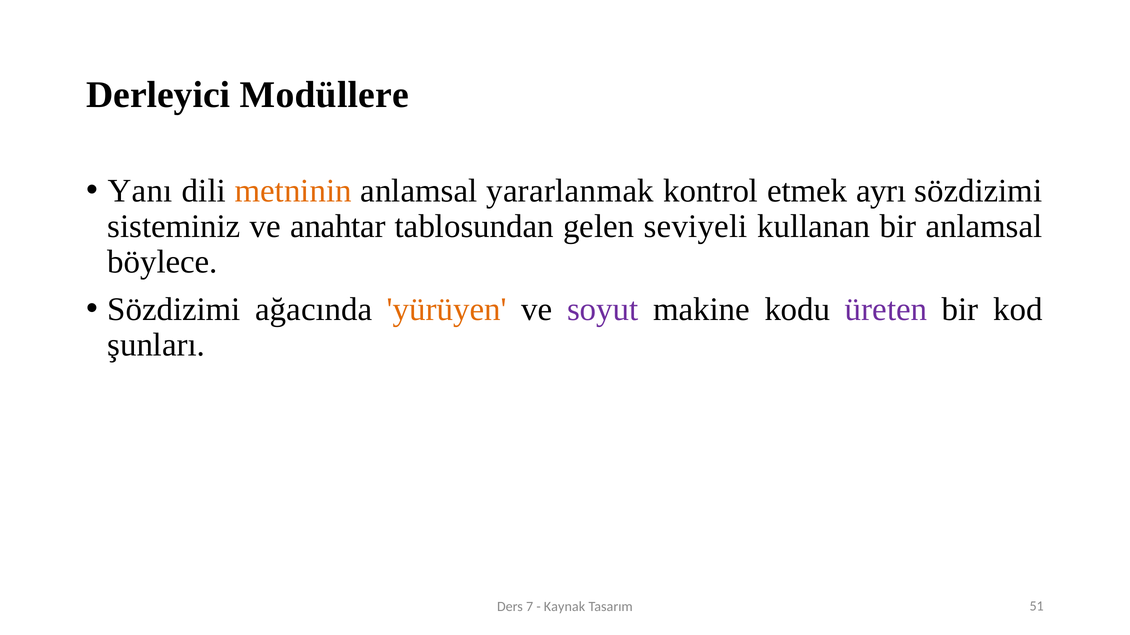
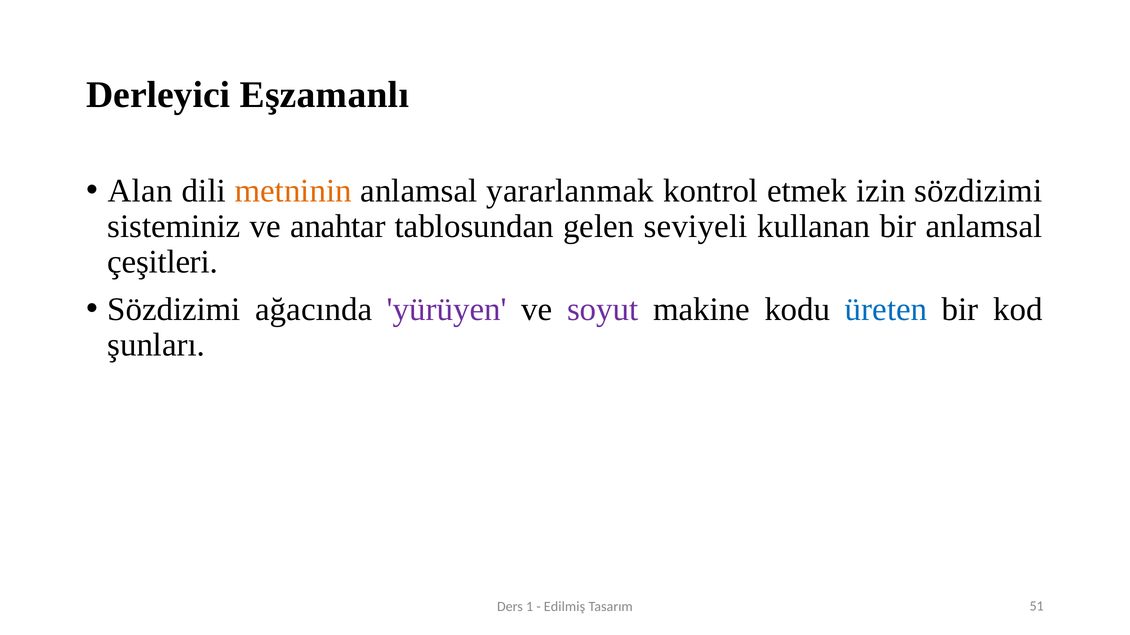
Modüllere: Modüllere -> Eşzamanlı
Yanı: Yanı -> Alan
ayrı: ayrı -> izin
böylece: böylece -> çeşitleri
yürüyen colour: orange -> purple
üreten colour: purple -> blue
7: 7 -> 1
Kaynak: Kaynak -> Edilmiş
